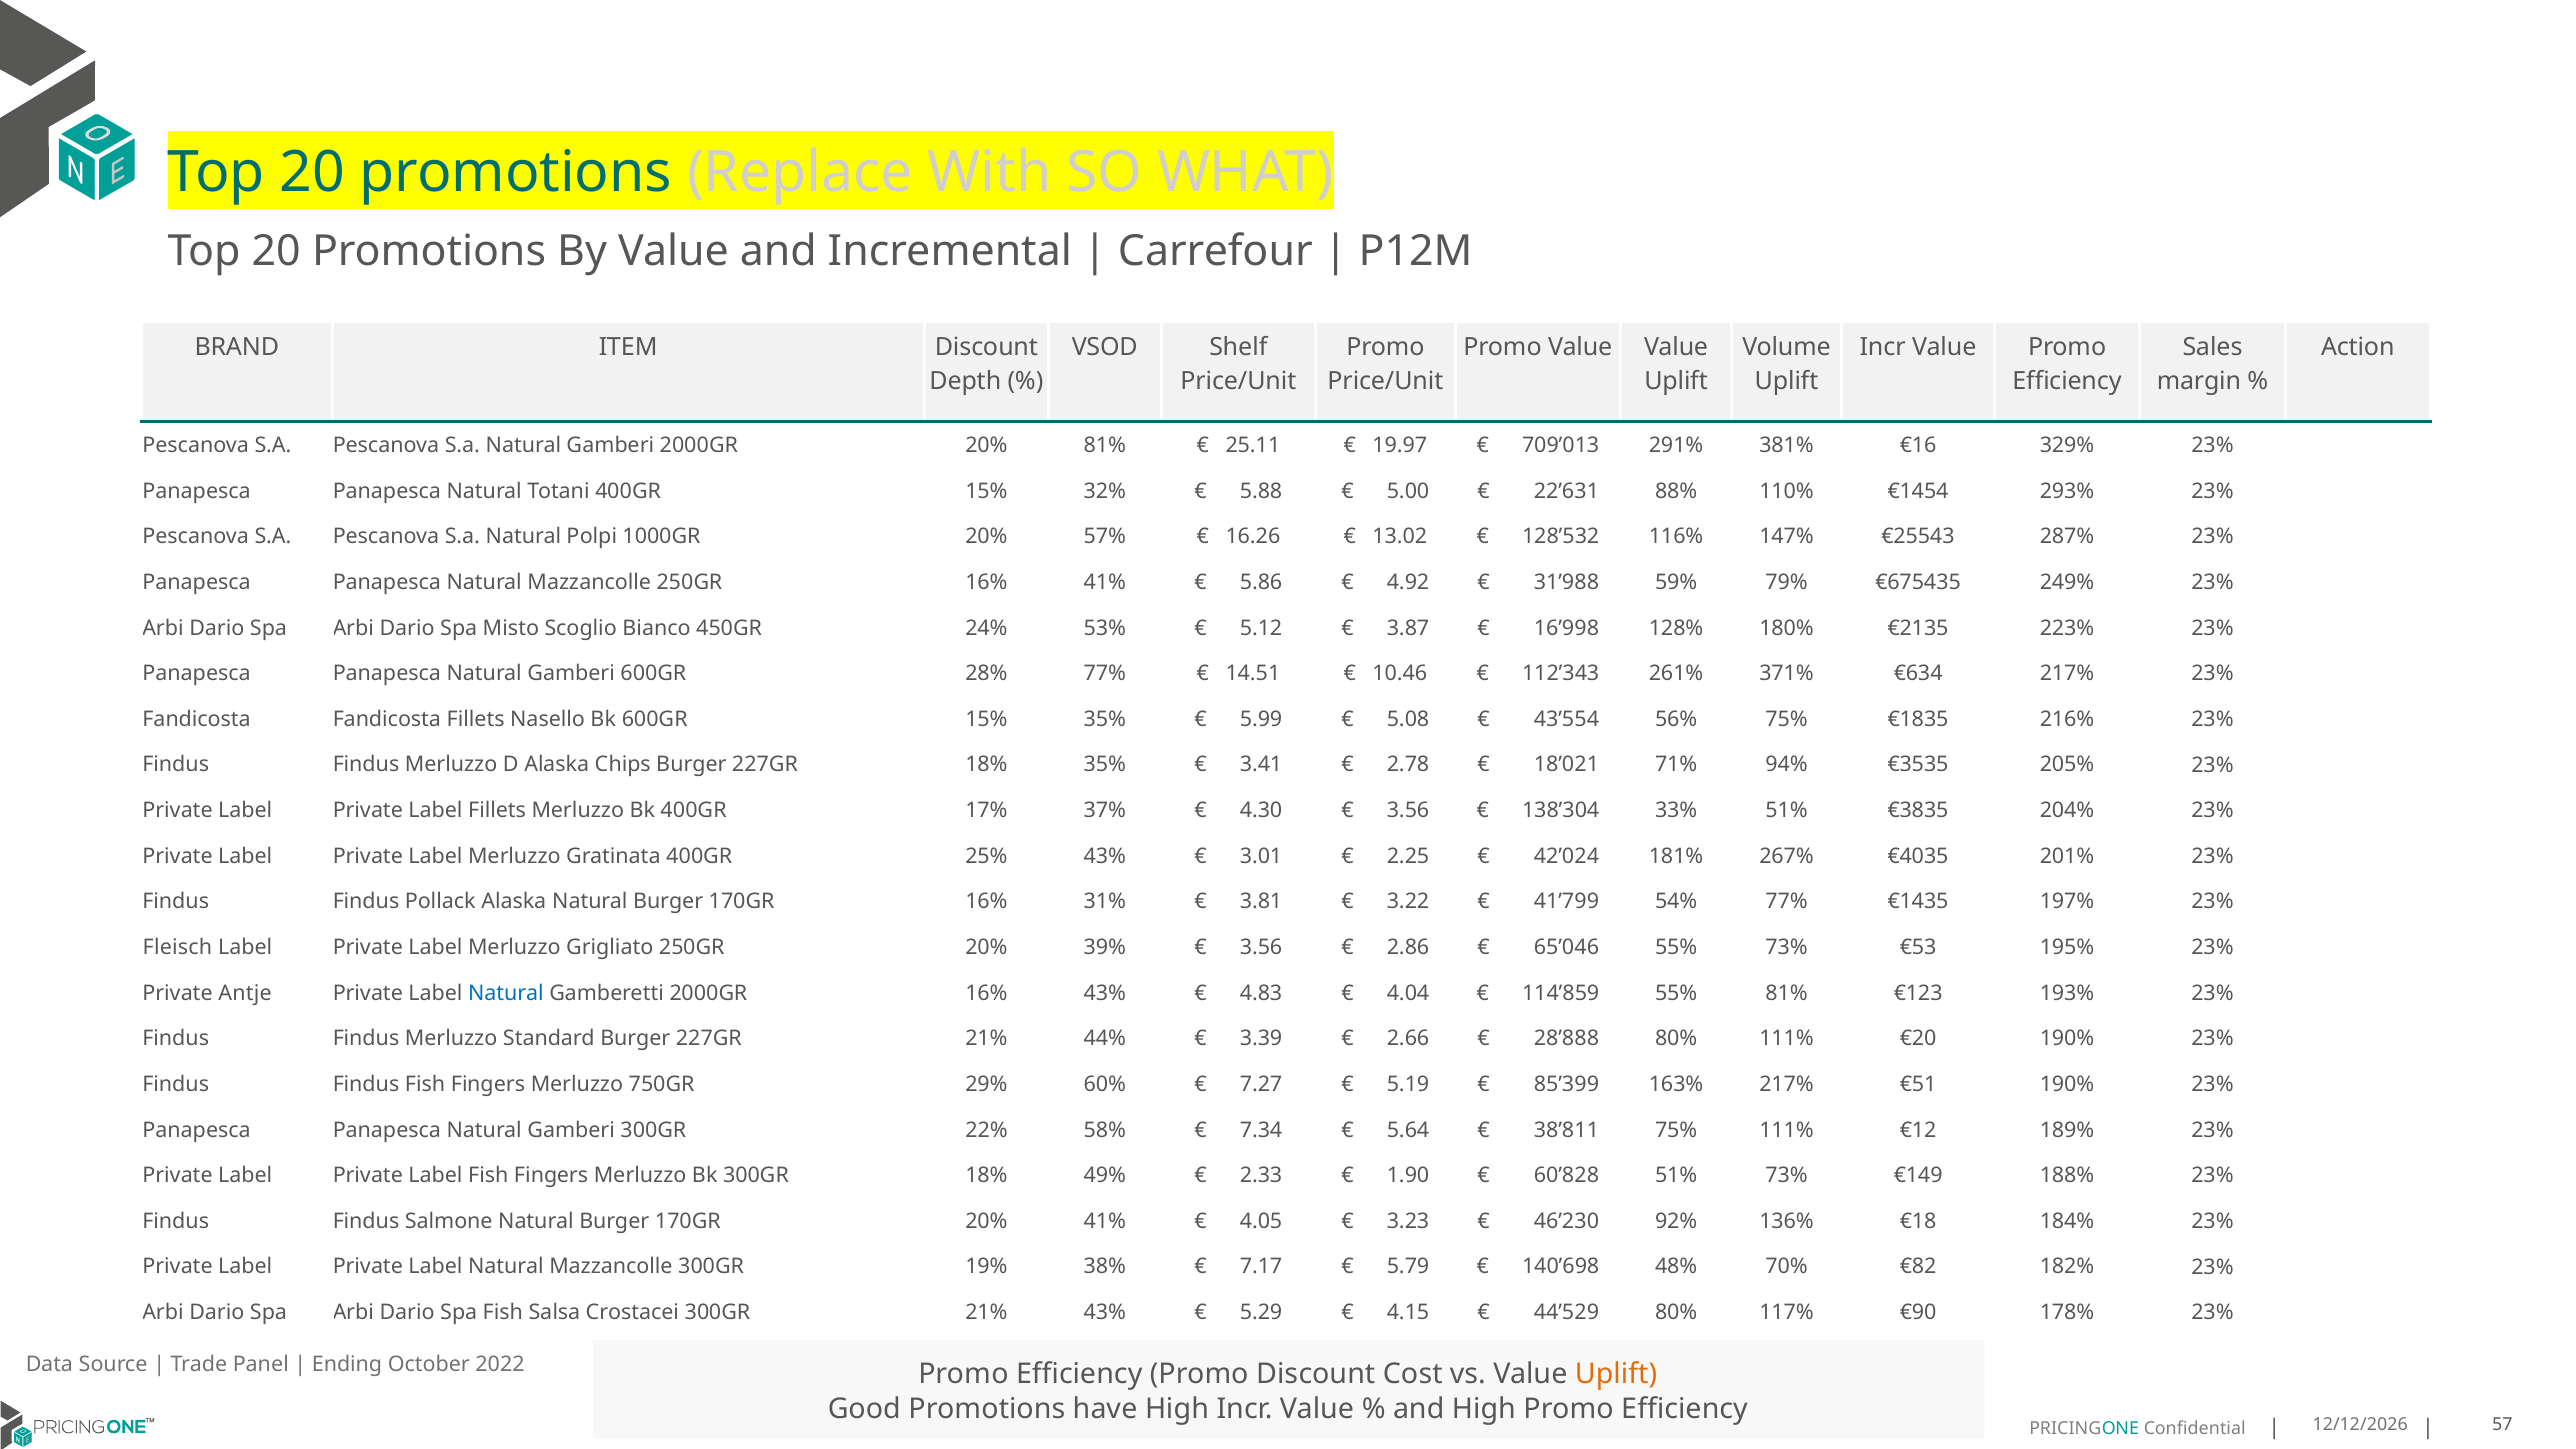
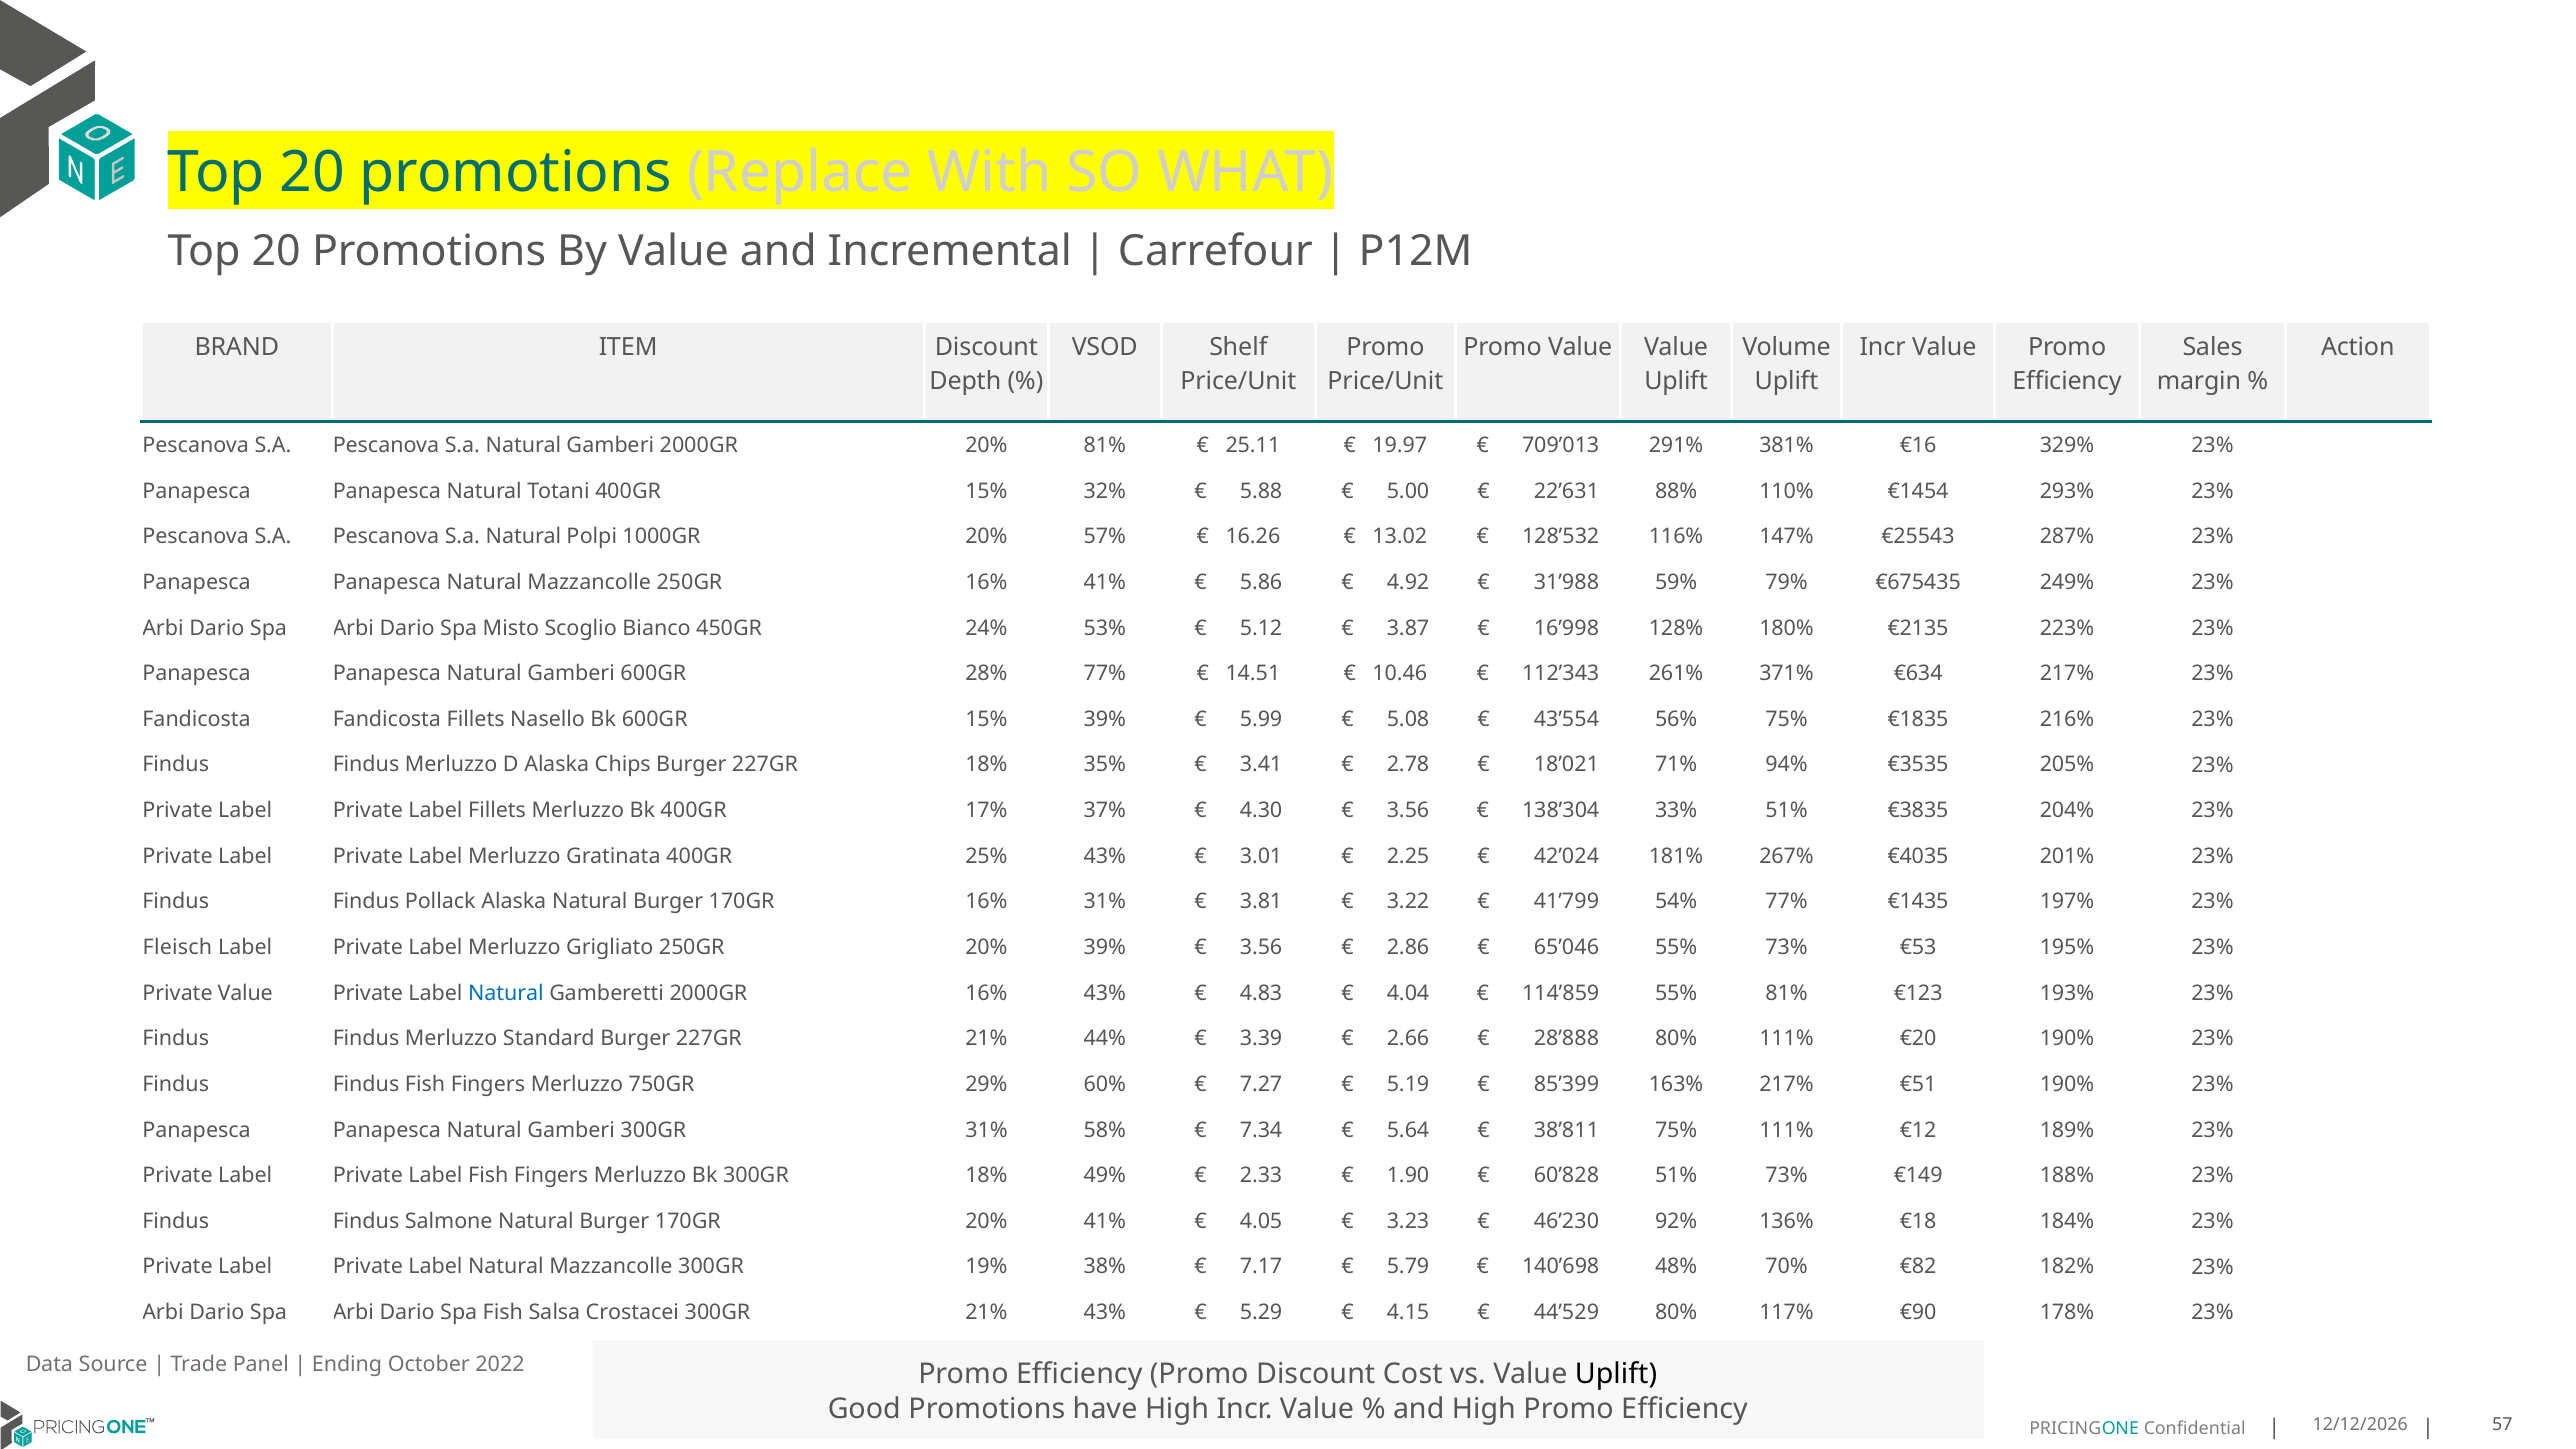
15% 35%: 35% -> 39%
Private Antje: Antje -> Value
300GR 22%: 22% -> 31%
Uplift at (1616, 1375) colour: orange -> black
